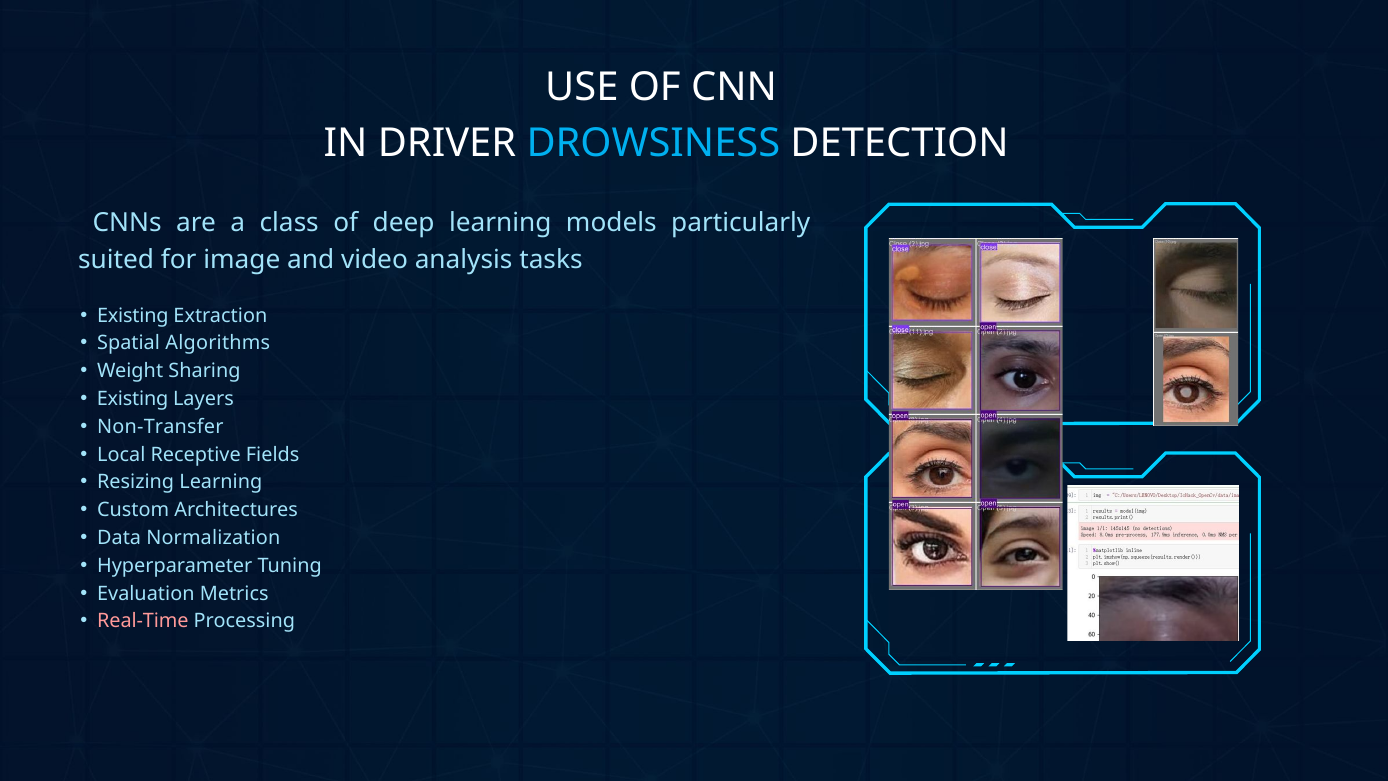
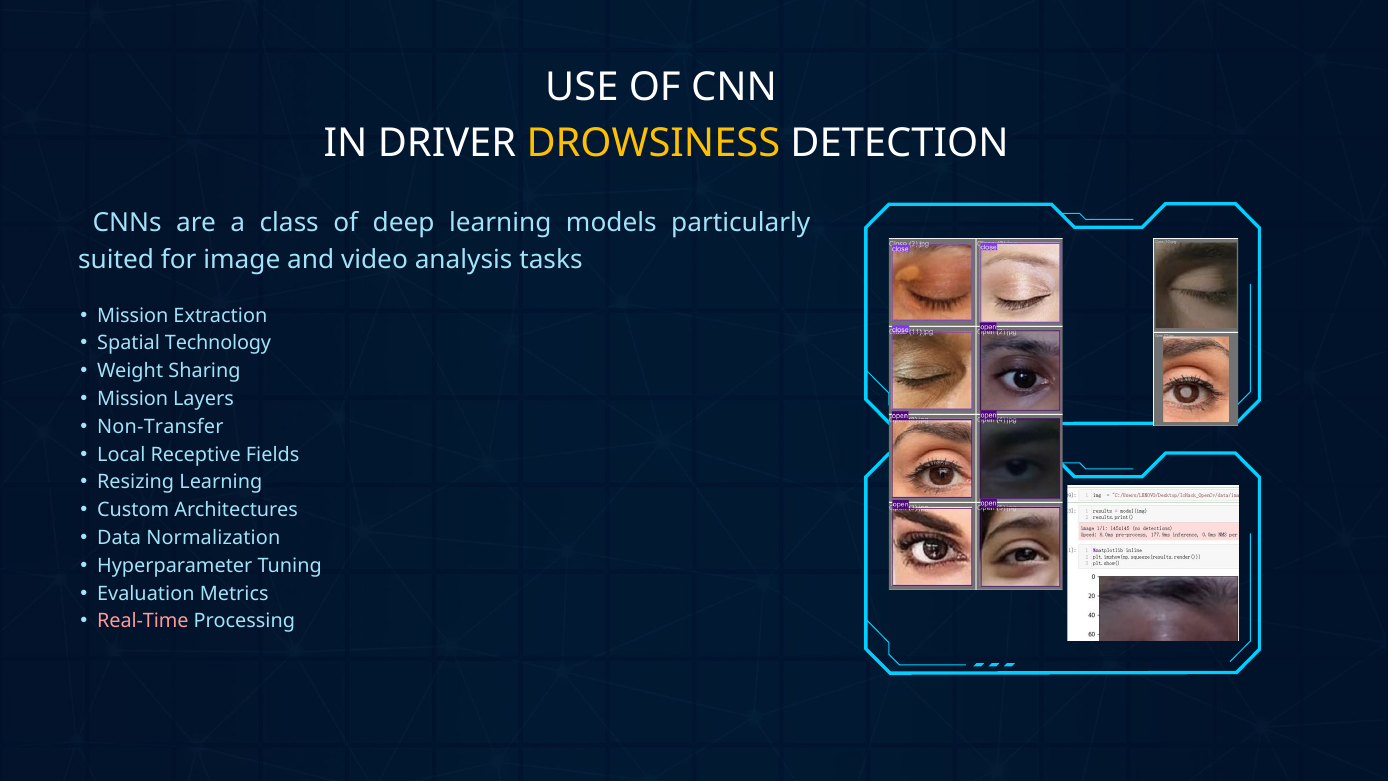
DROWSINESS colour: light blue -> yellow
Existing at (133, 315): Existing -> Mission
Algorithms: Algorithms -> Technology
Existing at (133, 399): Existing -> Mission
